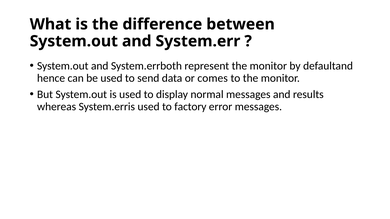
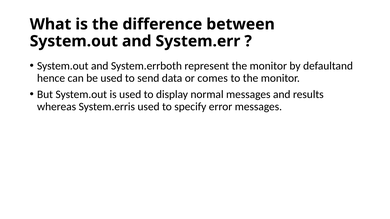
factory: factory -> specify
